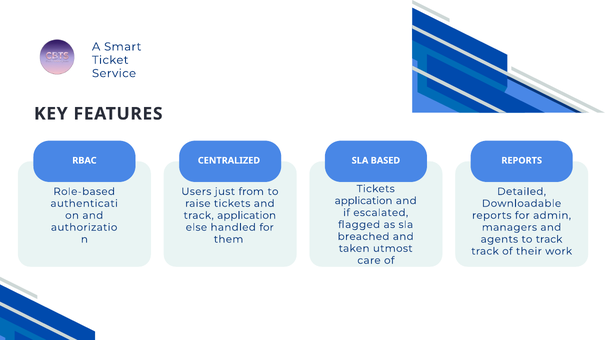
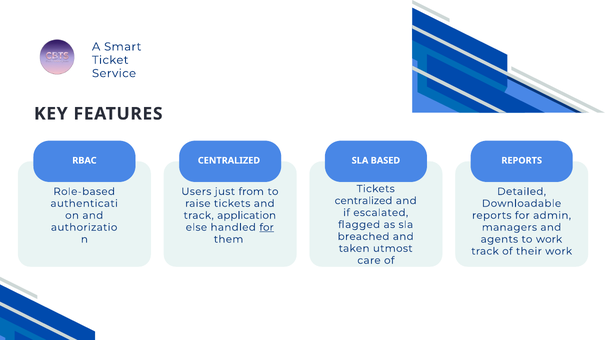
application at (364, 201): application -> centralized
for at (267, 228) underline: none -> present
to track: track -> work
